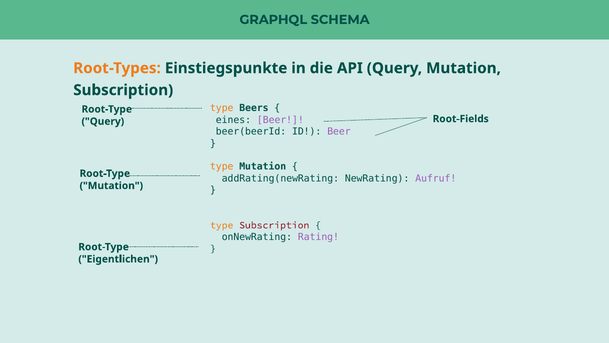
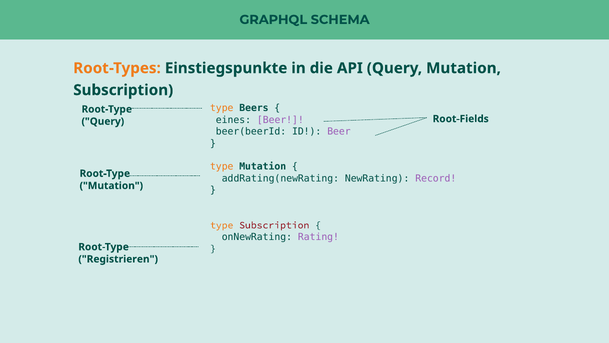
Aufruf: Aufruf -> Record
Eigentlichen: Eigentlichen -> Registrieren
